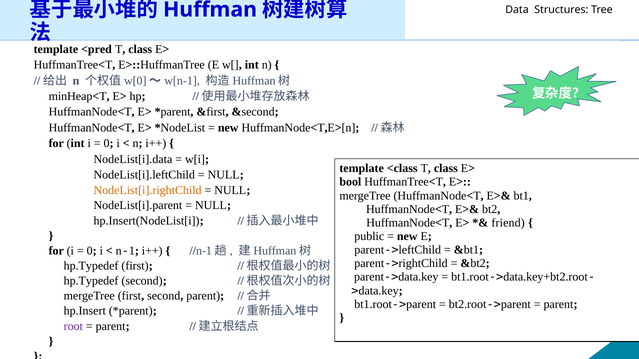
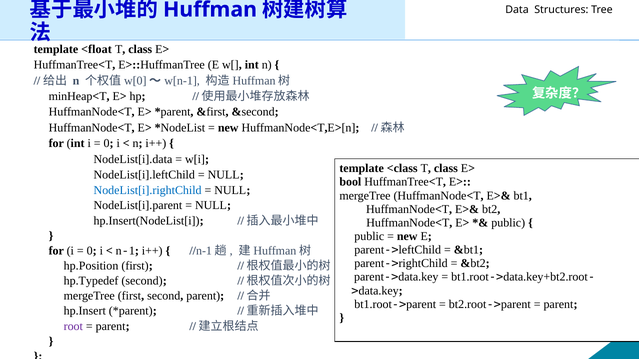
<pred: <pred -> <float
NodeList[i].rightChild colour: orange -> blue
friend at (508, 223): friend -> public
hp.Typedef at (91, 266): hp.Typedef -> hp.Position
